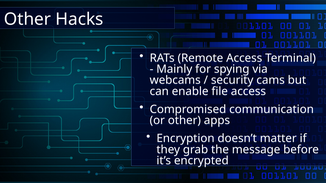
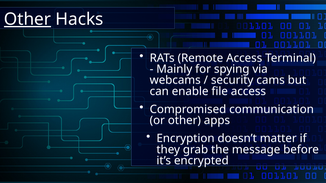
Other at (27, 19) underline: none -> present
